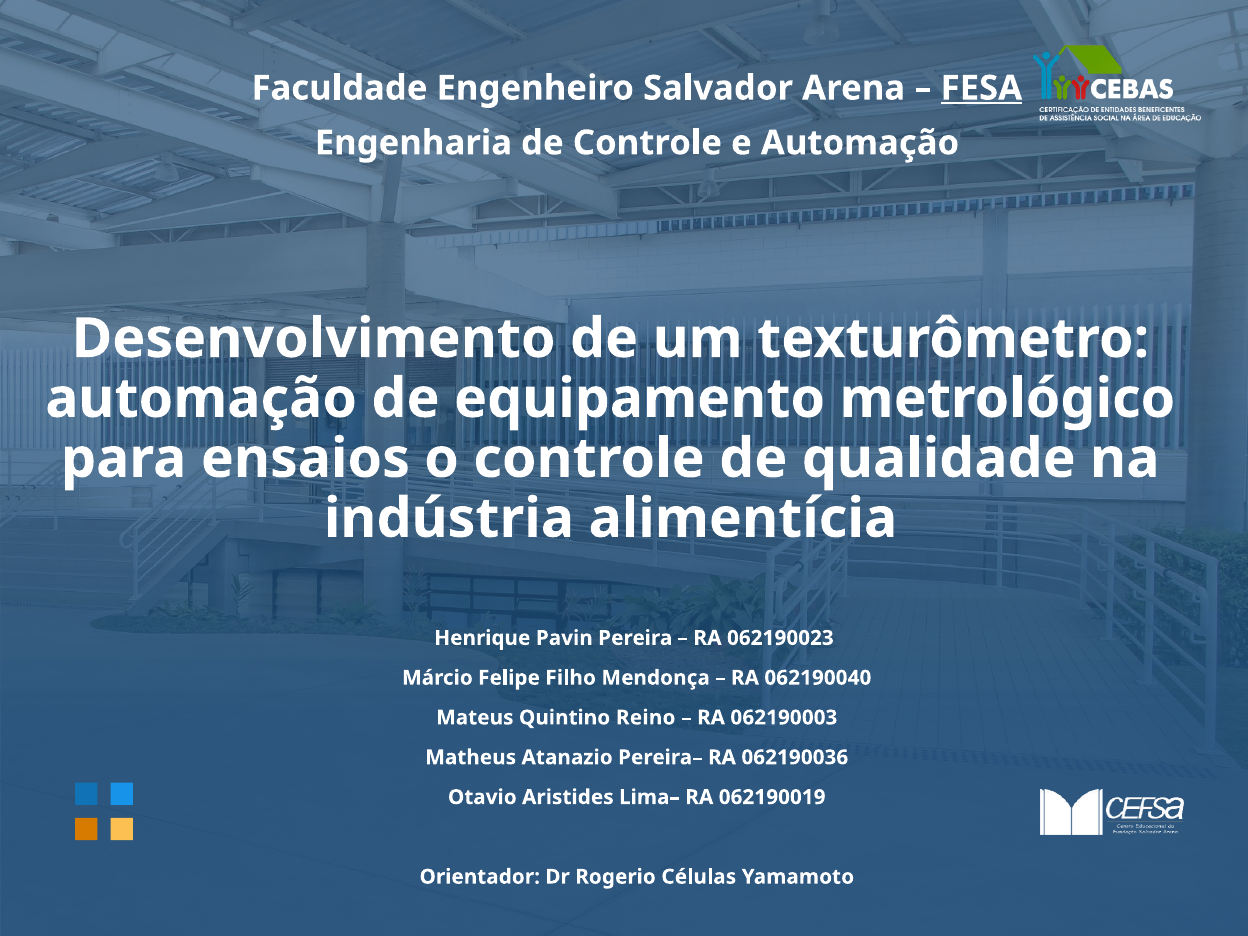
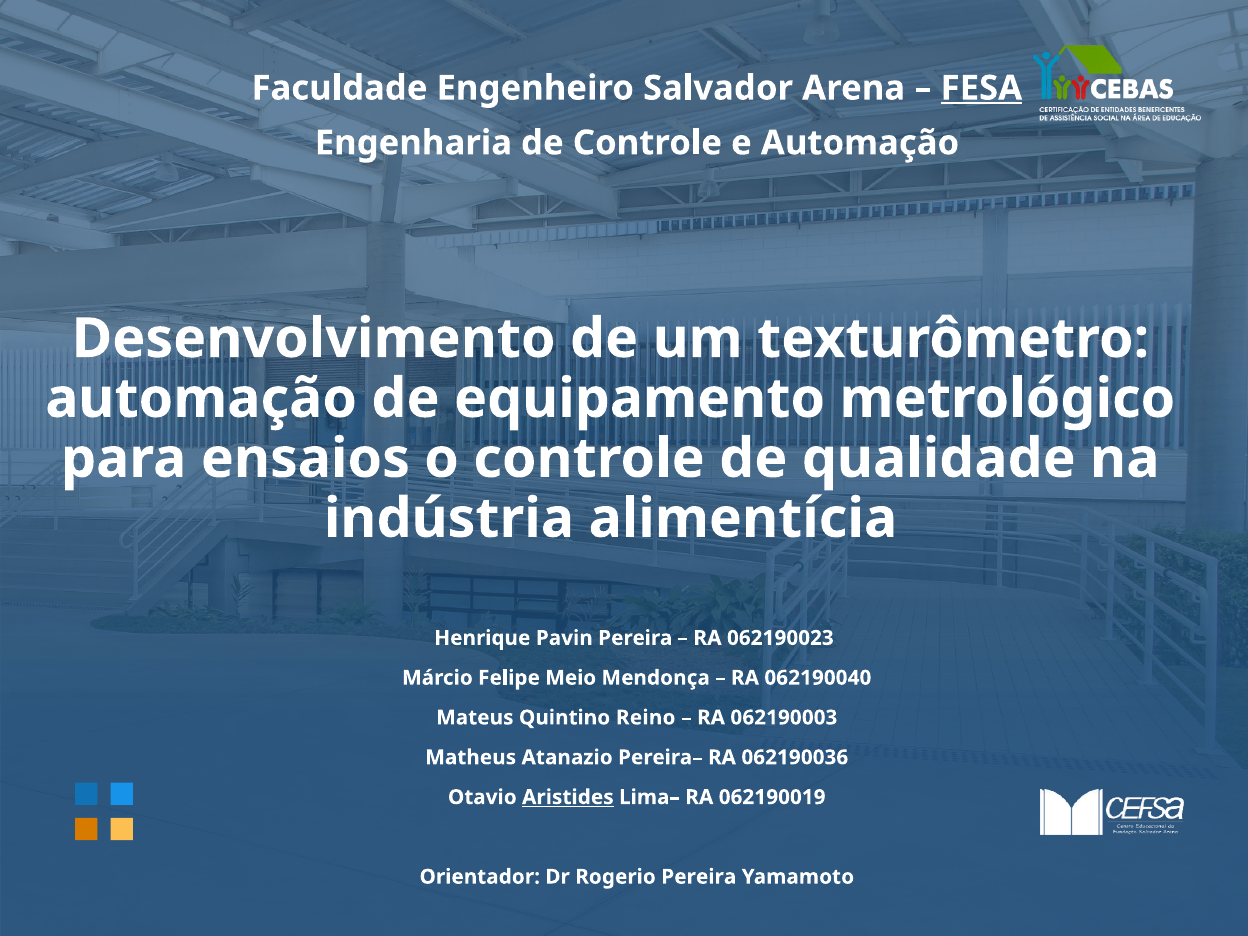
Filho: Filho -> Meio
Aristides underline: none -> present
Rogerio Células: Células -> Pereira
